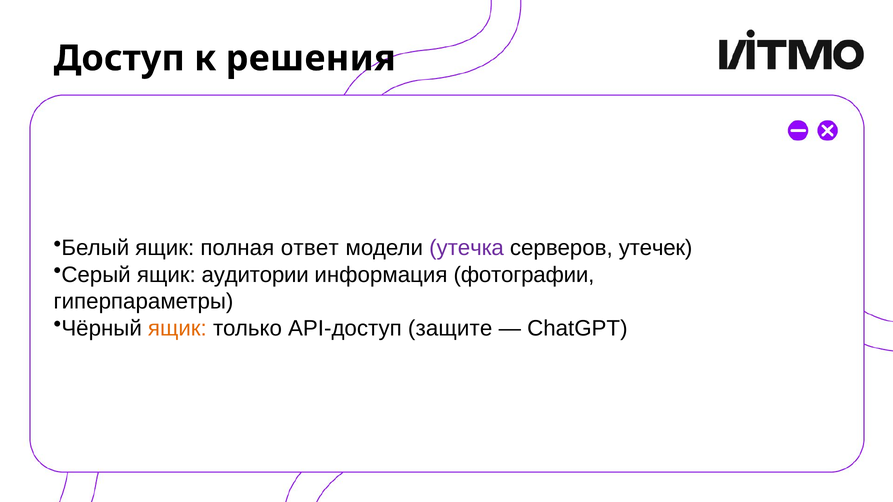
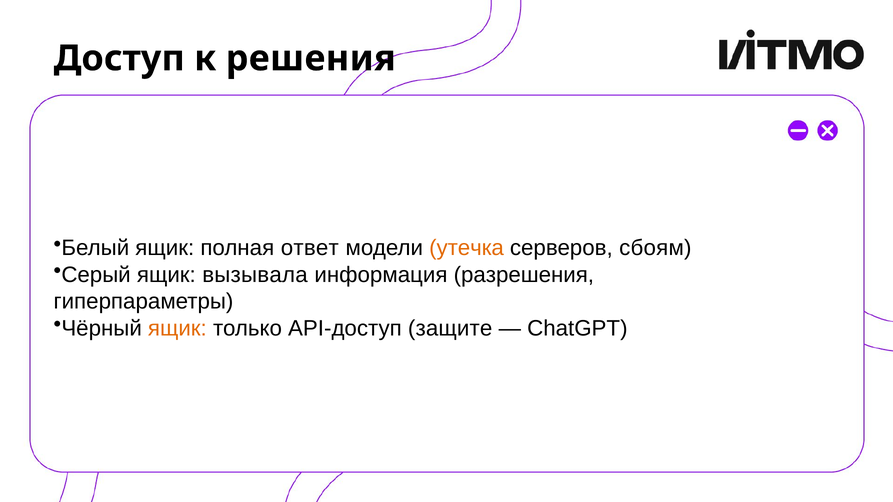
утечка colour: purple -> orange
утечек: утечек -> сбоям
аудитории: аудитории -> вызывала
фотографии: фотографии -> разрешения
